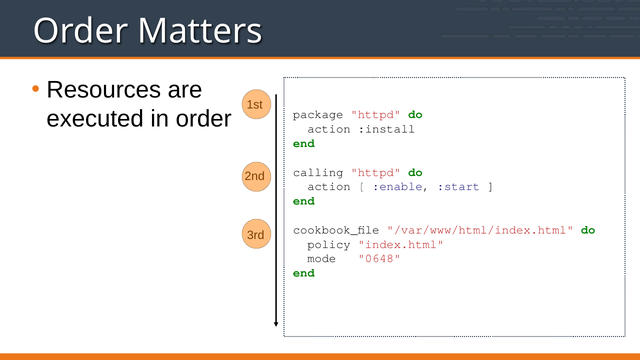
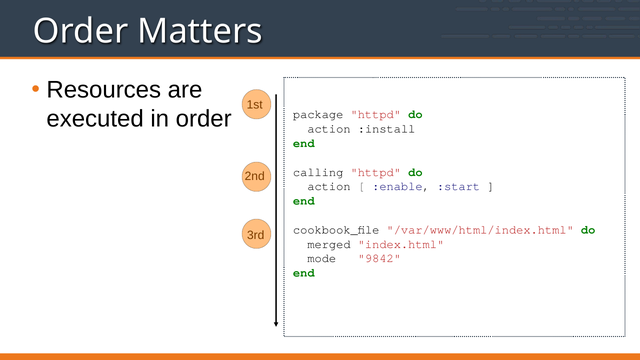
policy: policy -> merged
0648: 0648 -> 9842
